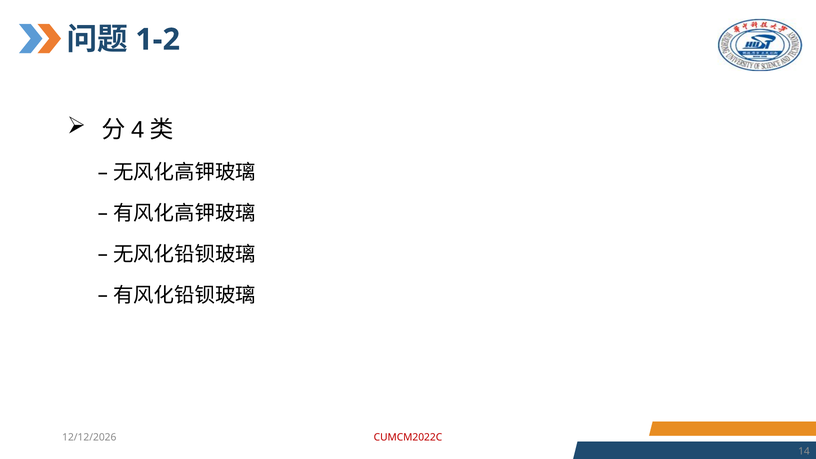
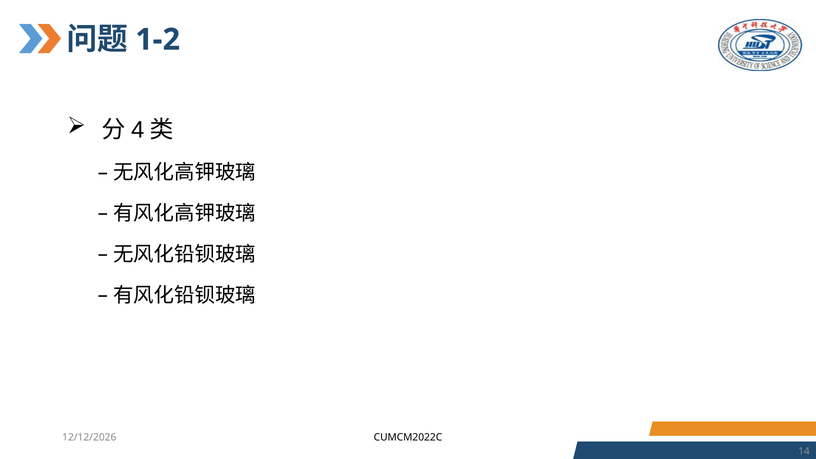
CUMCM2022C colour: red -> black
